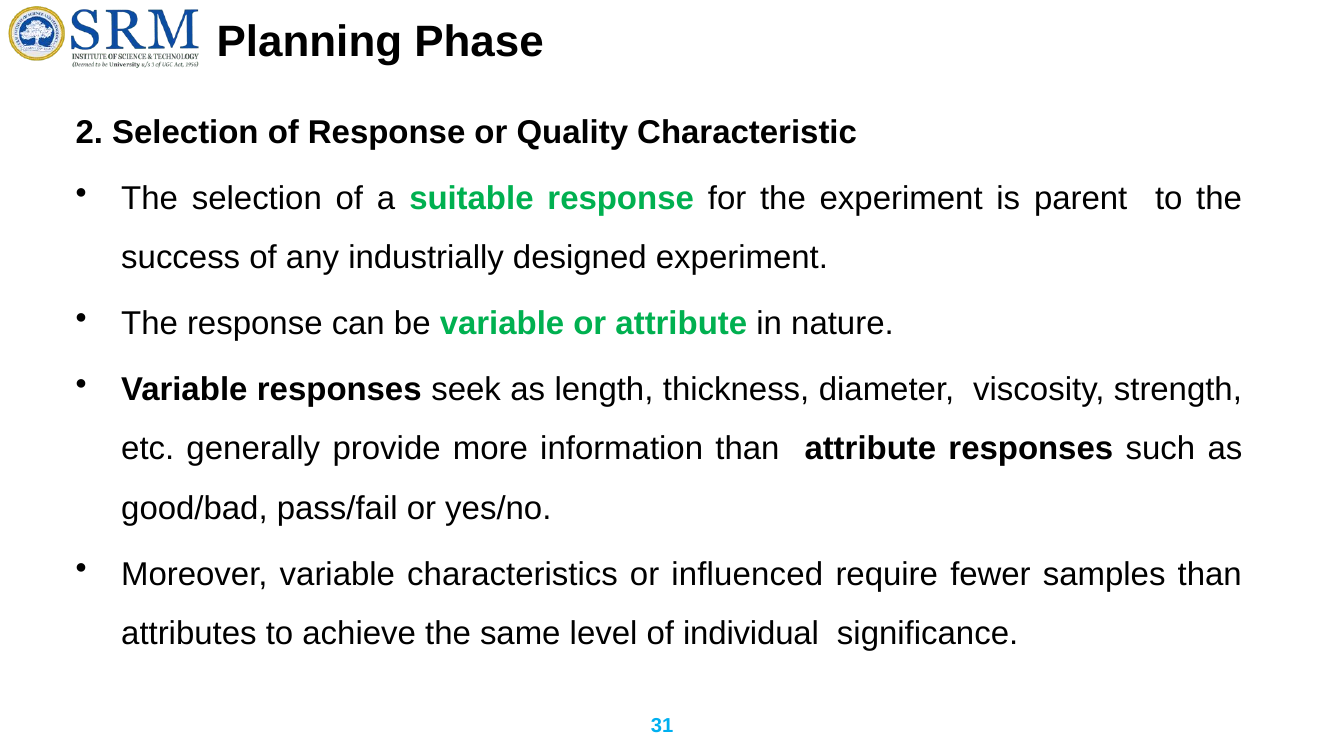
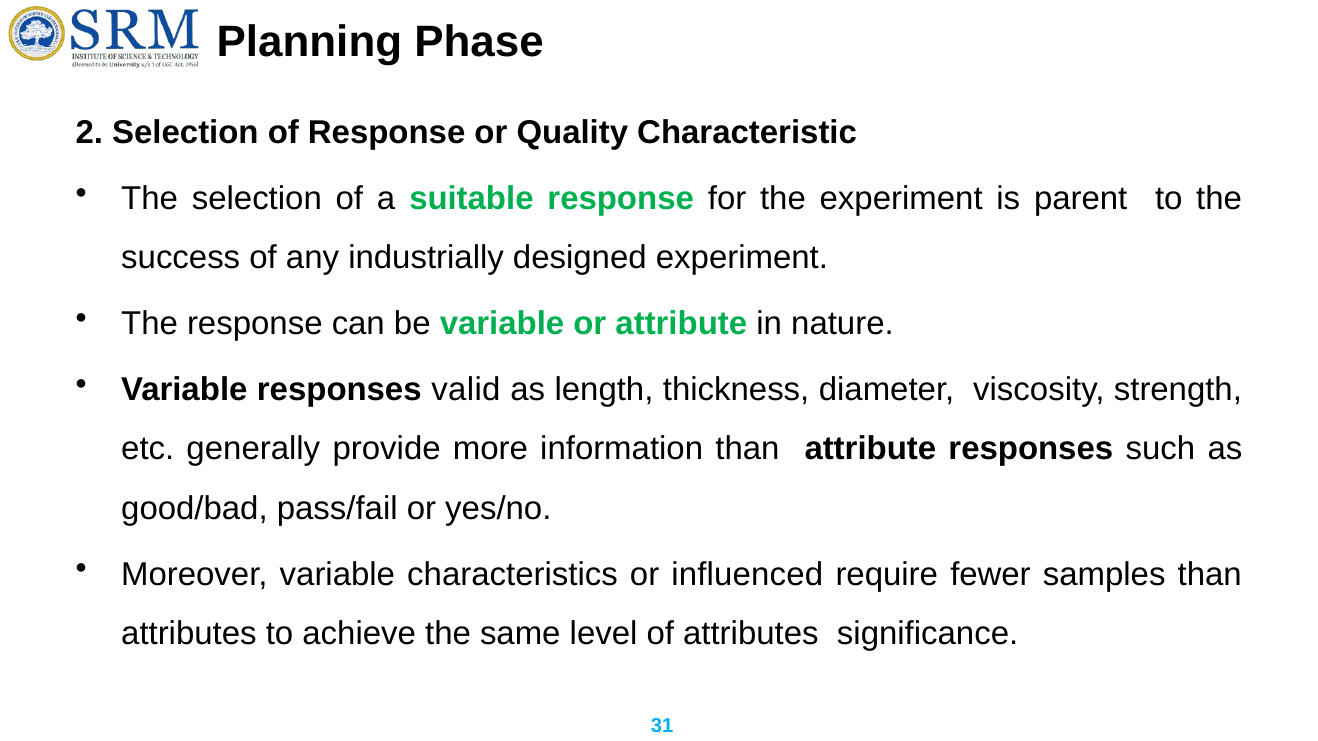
seek: seek -> valid
of individual: individual -> attributes
